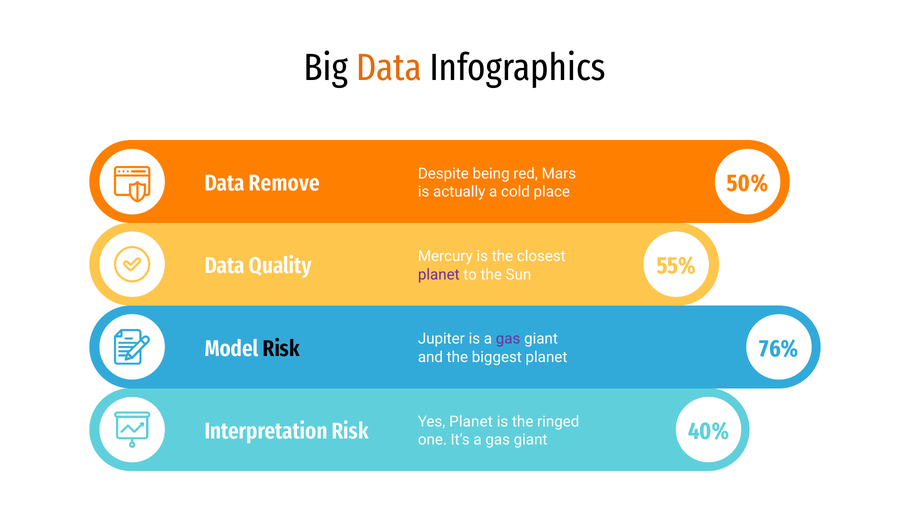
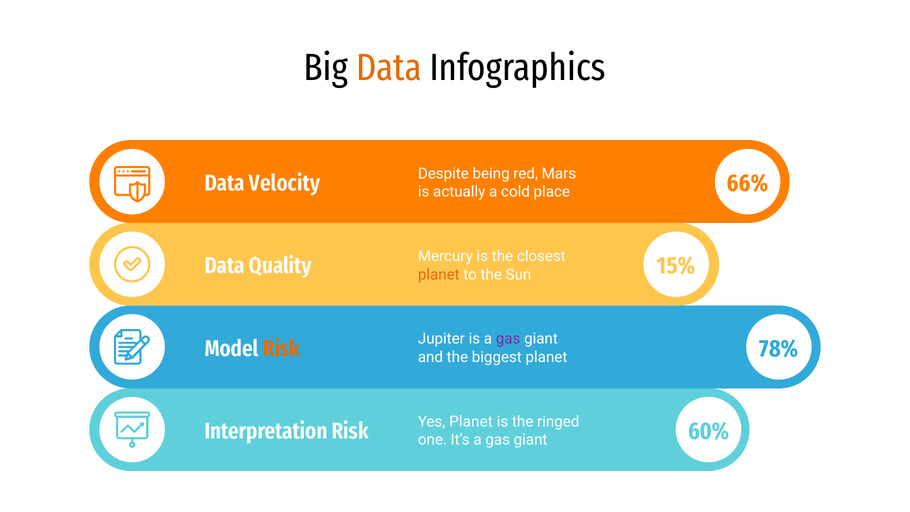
Remove: Remove -> Velocity
50%: 50% -> 66%
planet at (439, 274) colour: purple -> orange
55%: 55% -> 15%
Risk at (281, 348) colour: black -> orange
76%: 76% -> 78%
40%: 40% -> 60%
